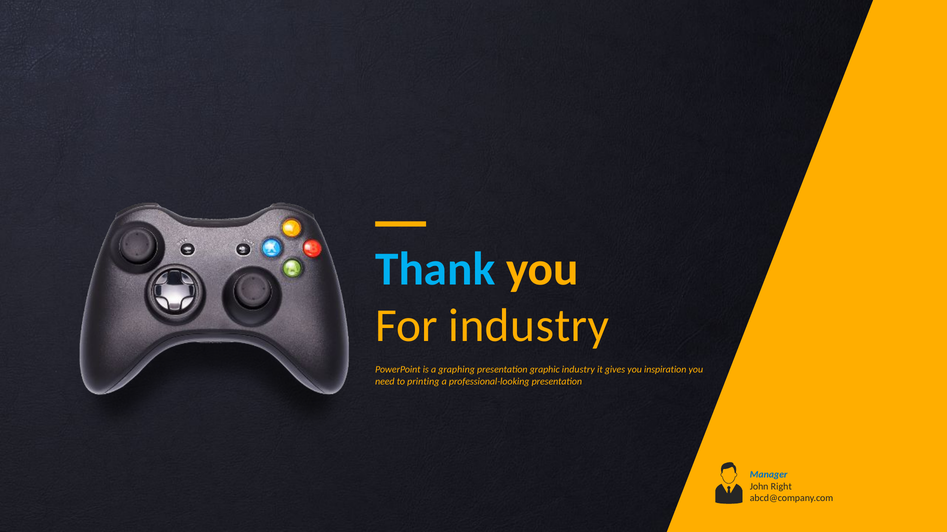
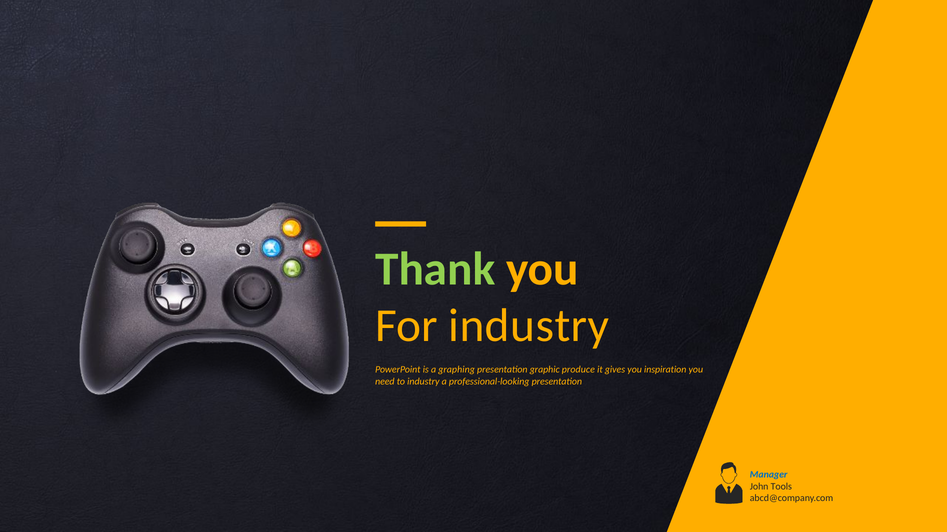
Thank colour: light blue -> light green
graphic industry: industry -> produce
to printing: printing -> industry
Right: Right -> Tools
